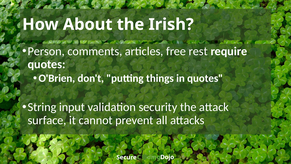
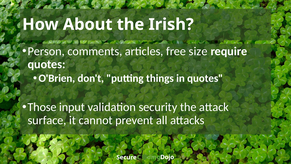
rest: rest -> size
String: String -> Those
